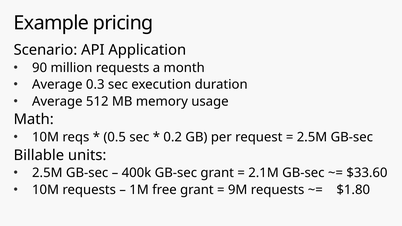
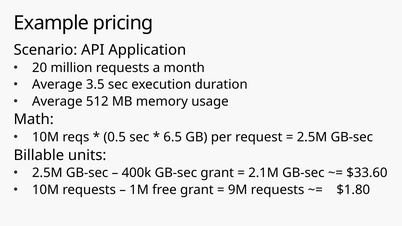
90: 90 -> 20
0.3: 0.3 -> 3.5
0.2: 0.2 -> 6.5
